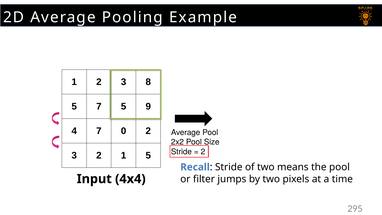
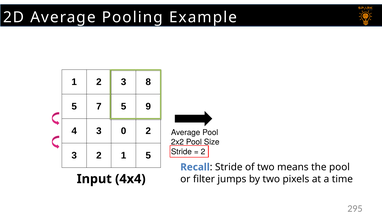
4 7: 7 -> 3
